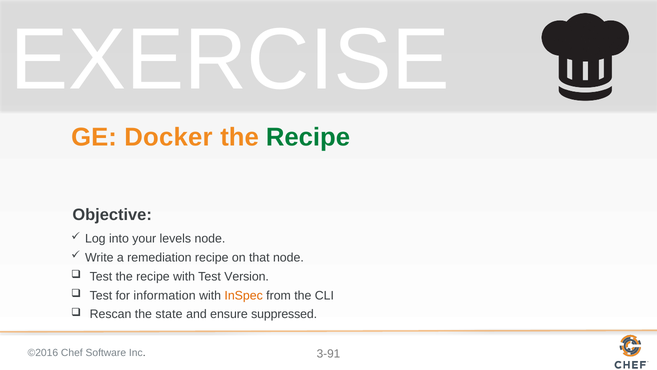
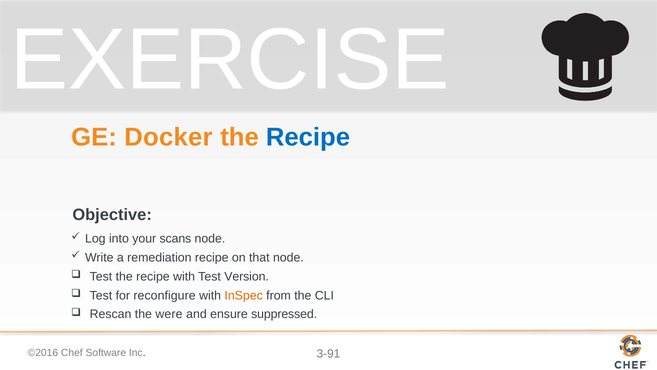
Recipe at (308, 137) colour: green -> blue
levels: levels -> scans
information: information -> reconfigure
state: state -> were
